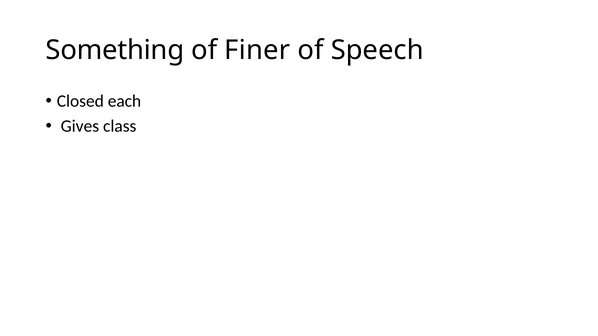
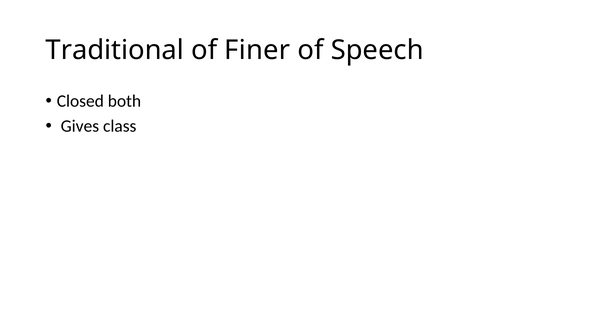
Something: Something -> Traditional
each: each -> both
